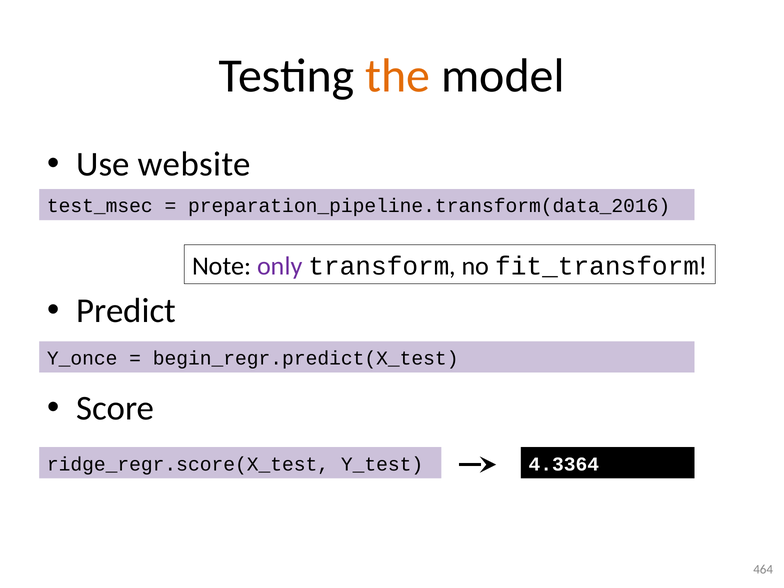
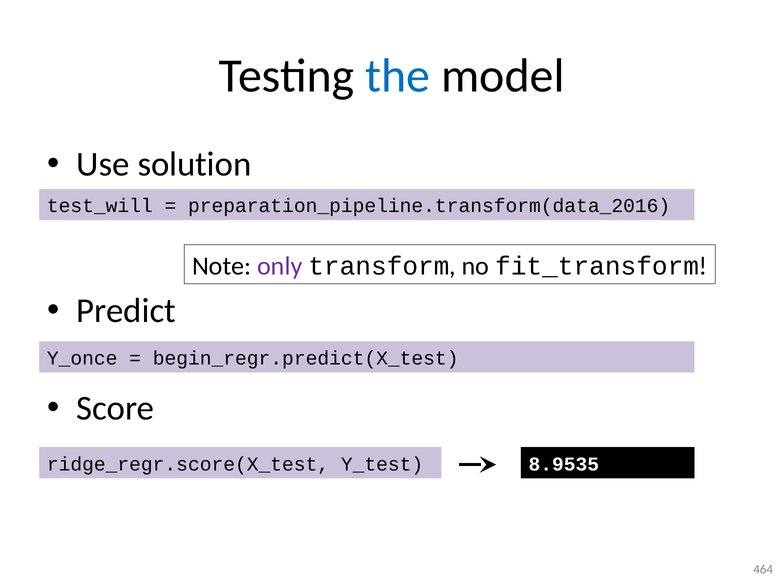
the colour: orange -> blue
website: website -> solution
test_msec: test_msec -> test_will
4.3364: 4.3364 -> 8.9535
